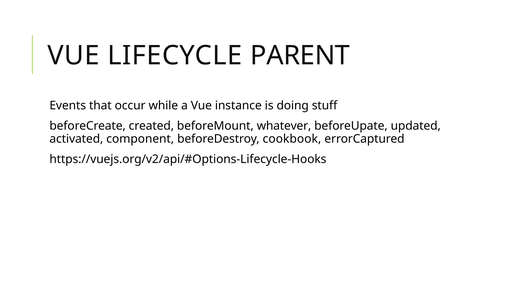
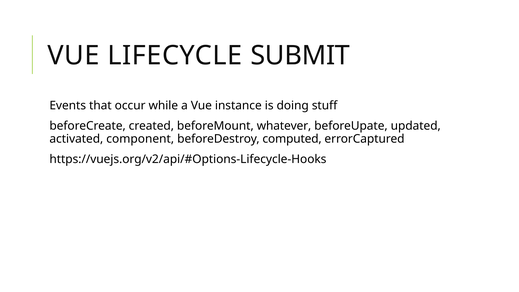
PARENT: PARENT -> SUBMIT
cookbook: cookbook -> computed
